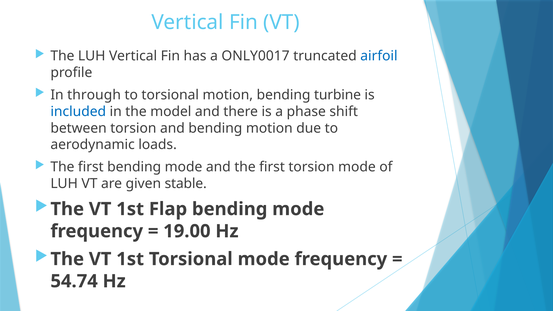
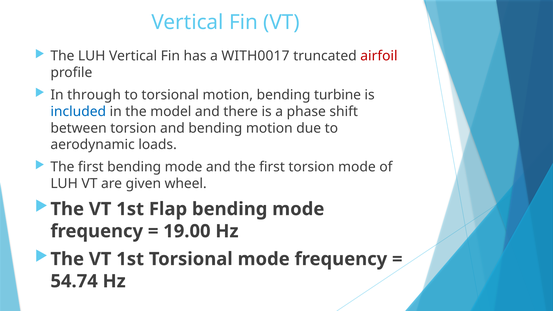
ONLY0017: ONLY0017 -> WITH0017
airfoil colour: blue -> red
stable: stable -> wheel
